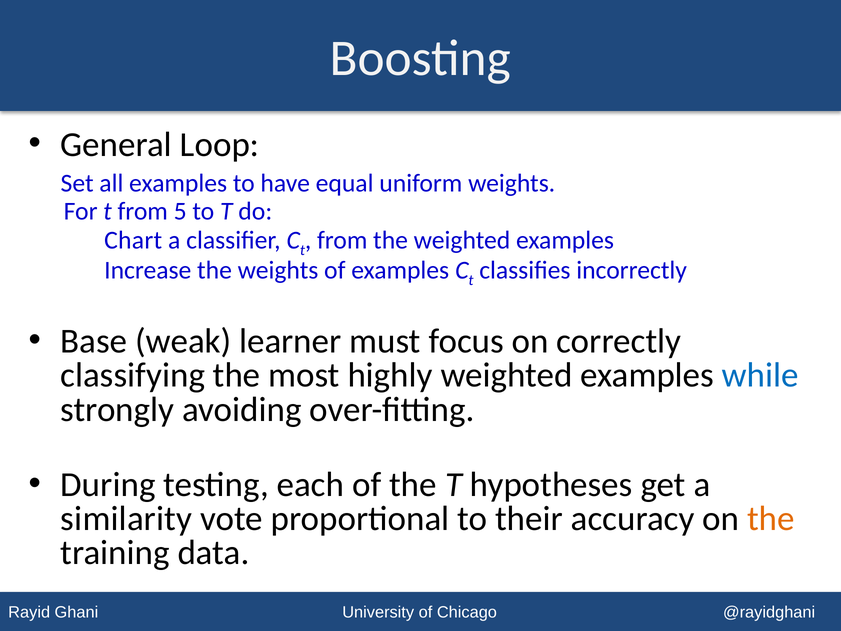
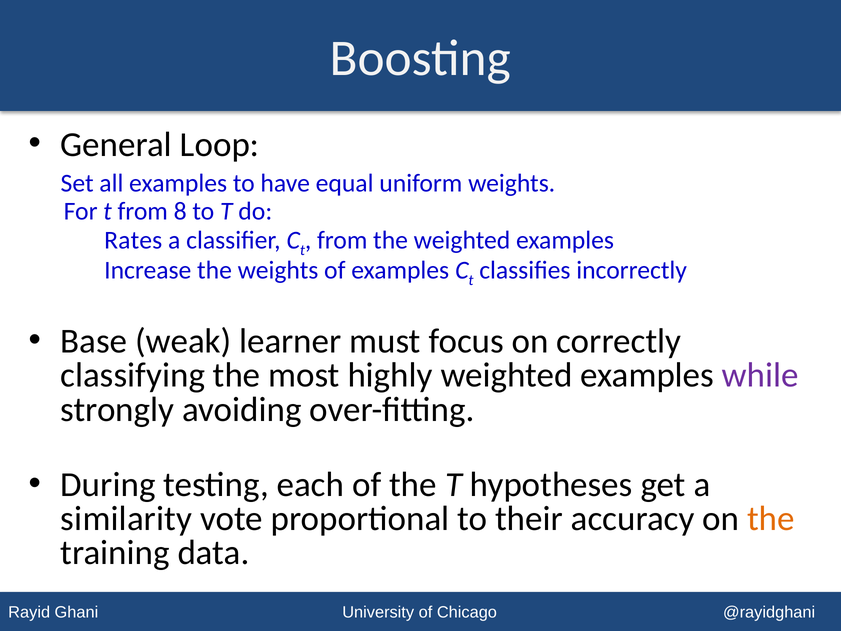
5: 5 -> 8
Chart: Chart -> Rates
while colour: blue -> purple
